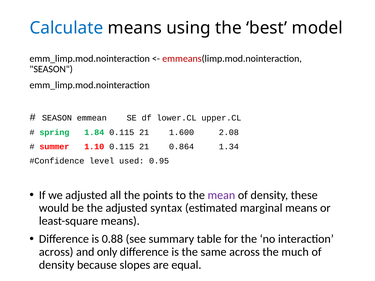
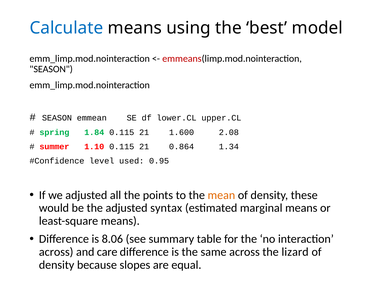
mean colour: purple -> orange
0.88: 0.88 -> 8.06
only: only -> care
much: much -> lizard
